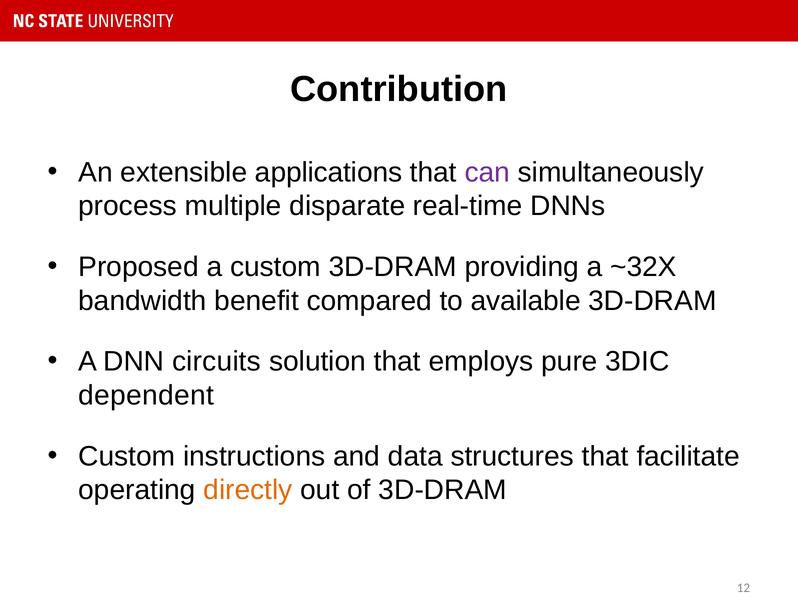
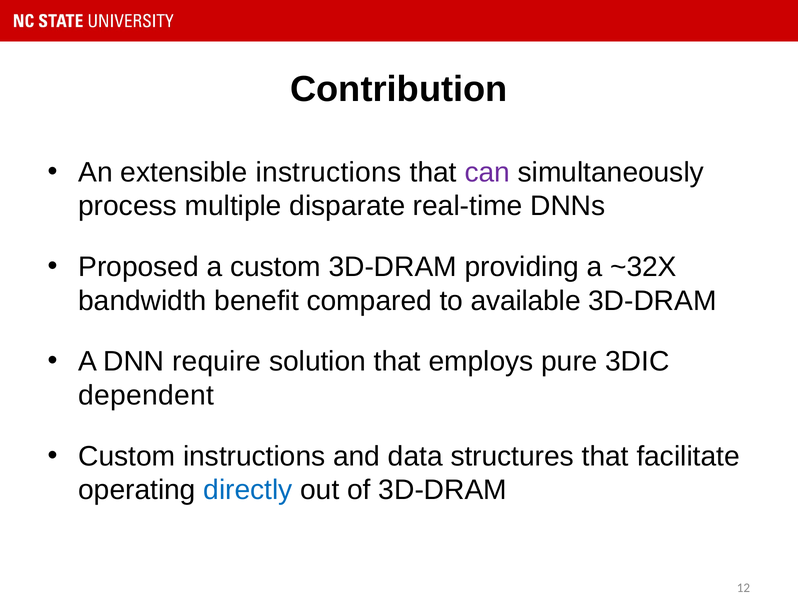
extensible applications: applications -> instructions
circuits: circuits -> require
directly colour: orange -> blue
